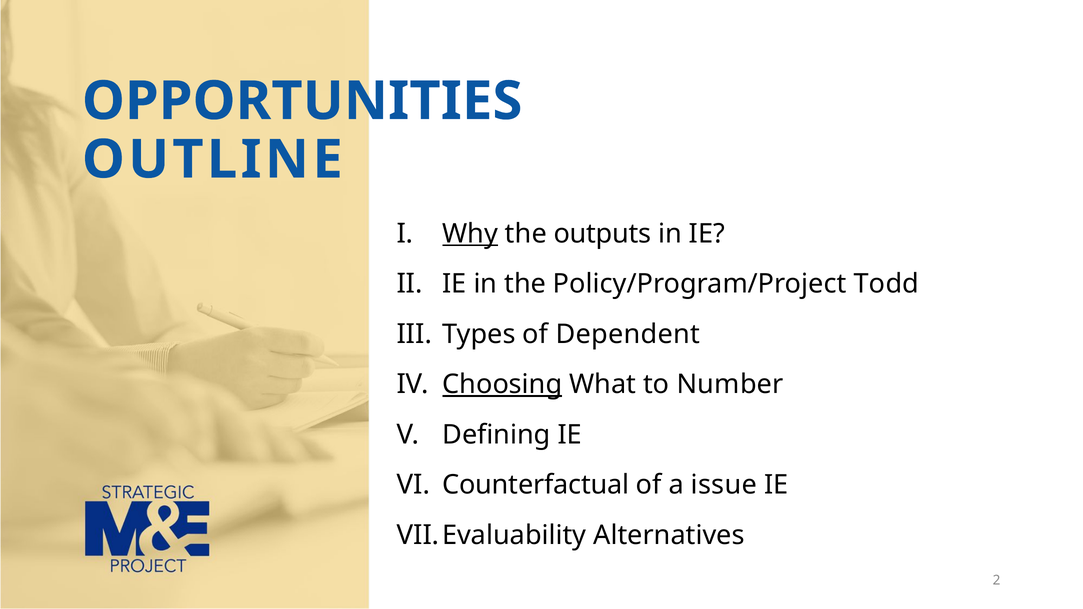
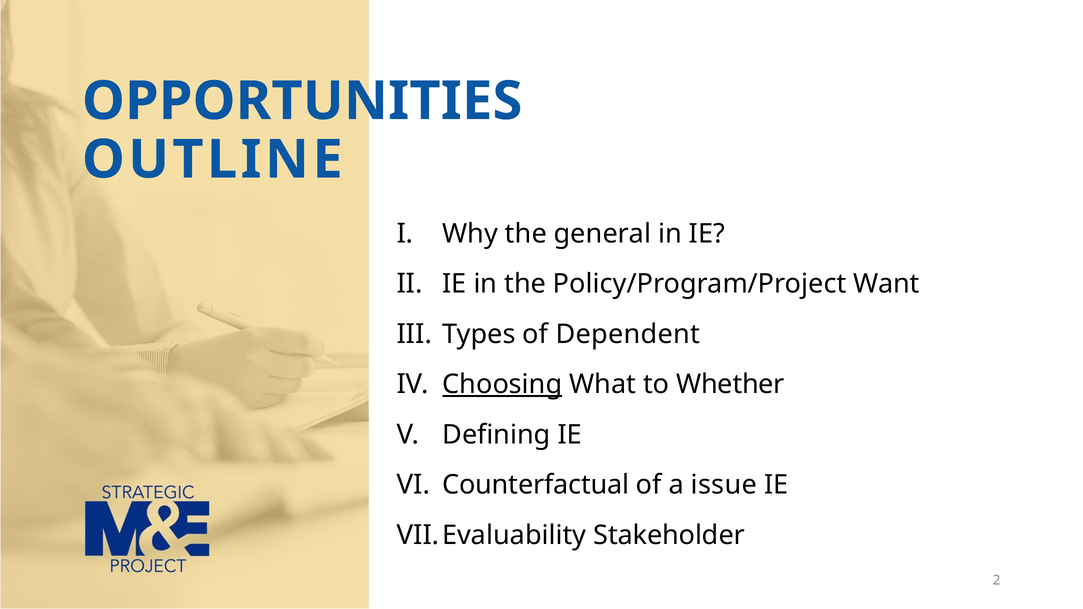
Why underline: present -> none
outputs: outputs -> general
Todd: Todd -> Want
Number: Number -> Whether
Alternatives: Alternatives -> Stakeholder
